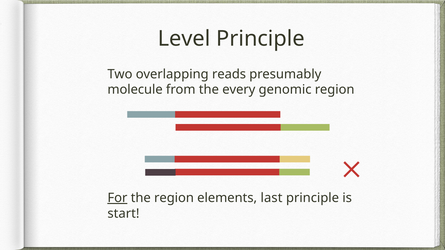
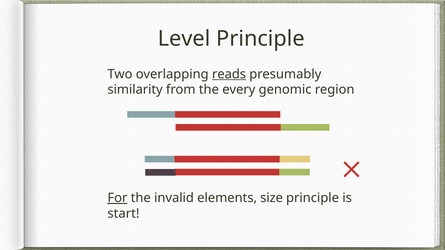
reads underline: none -> present
molecule: molecule -> similarity
the region: region -> invalid
last: last -> size
